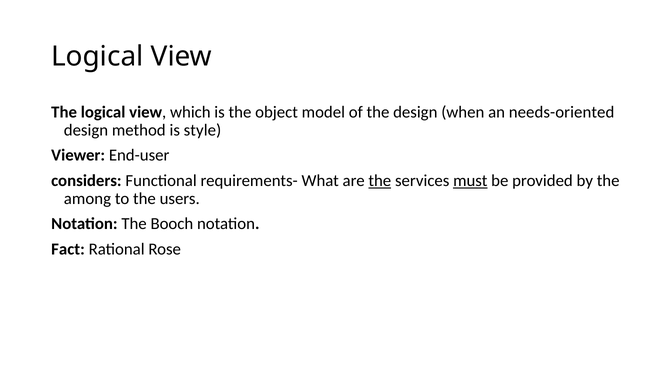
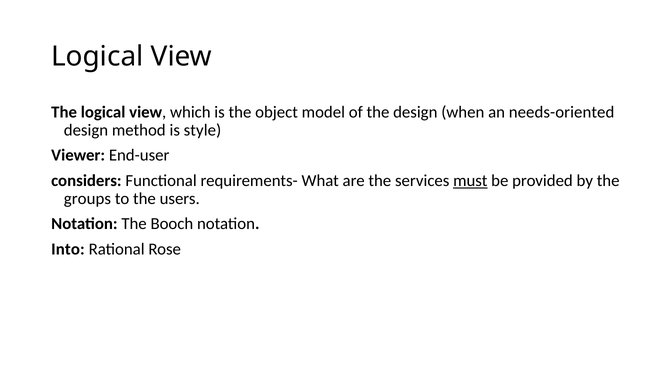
the at (380, 181) underline: present -> none
among: among -> groups
Fact: Fact -> Into
